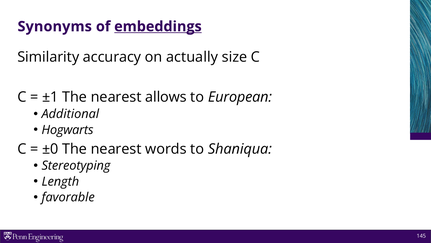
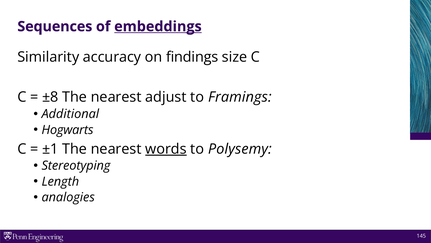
Synonyms: Synonyms -> Sequences
actually: actually -> findings
±1: ±1 -> ±8
allows: allows -> adjust
European: European -> Framings
±0: ±0 -> ±1
words underline: none -> present
Shaniqua: Shaniqua -> Polysemy
favorable: favorable -> analogies
